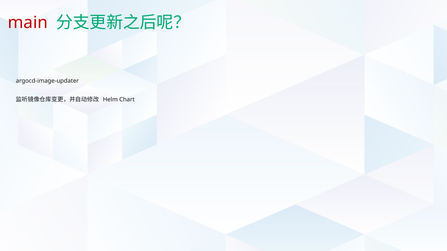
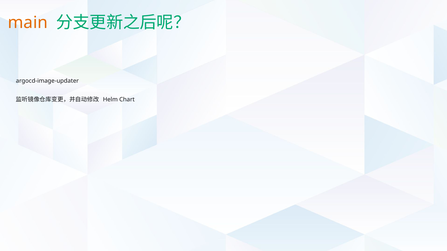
main colour: red -> orange
